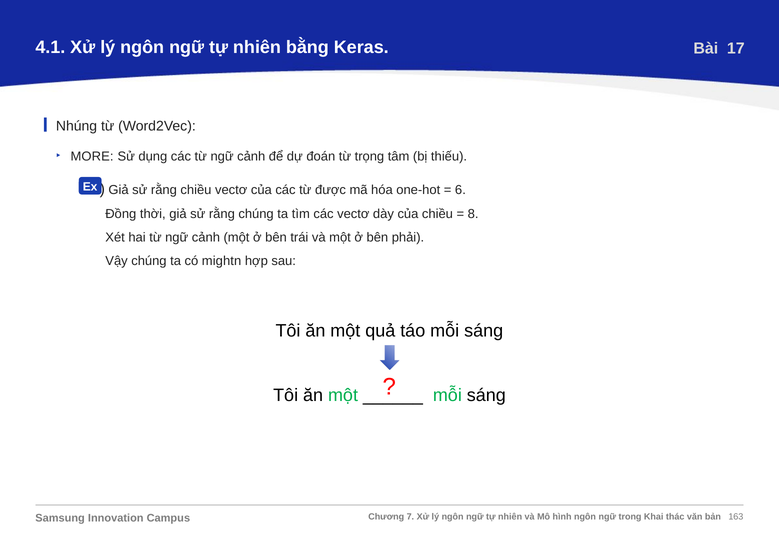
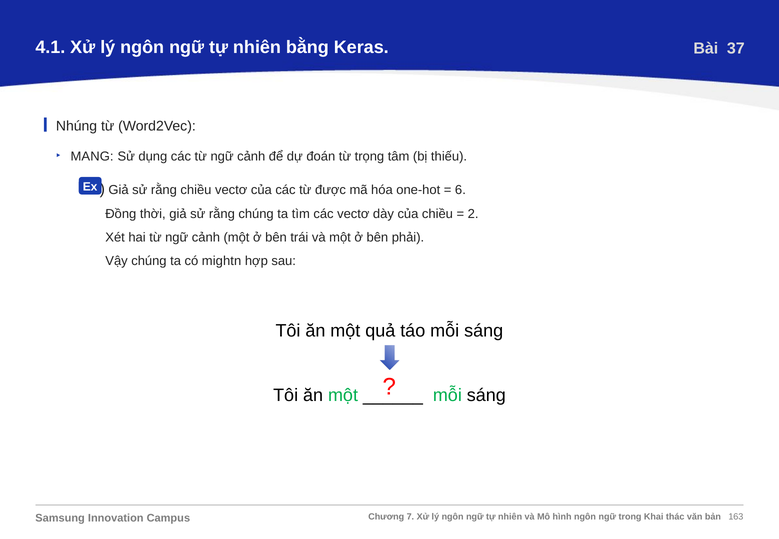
17: 17 -> 37
MORE: MORE -> MANG
8: 8 -> 2
